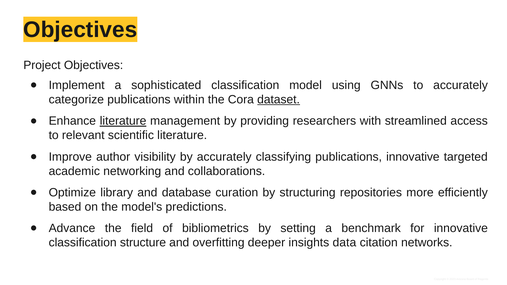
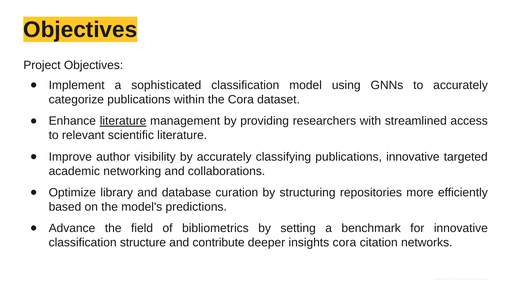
dataset underline: present -> none
overfitting: overfitting -> contribute
insights data: data -> cora
